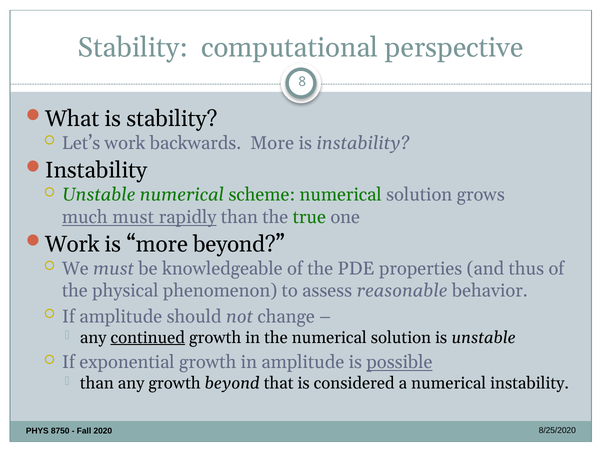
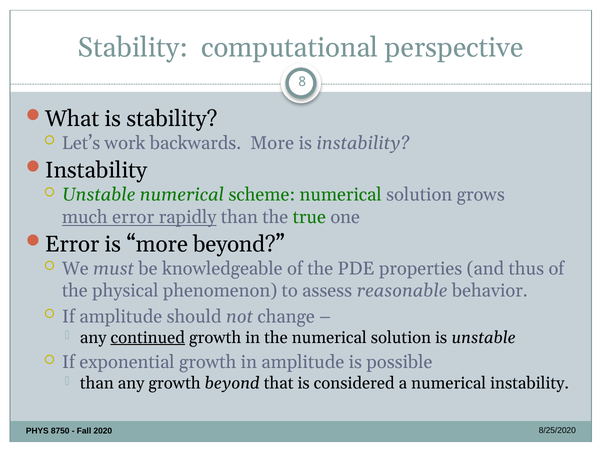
much must: must -> error
Work at (72, 244): Work -> Error
possible underline: present -> none
